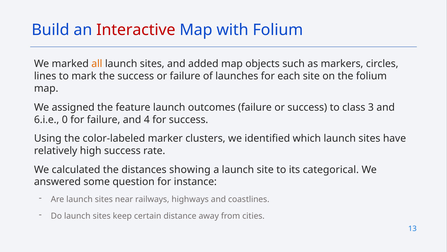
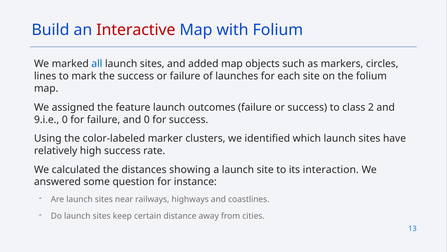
all colour: orange -> blue
3: 3 -> 2
6.i.e: 6.i.e -> 9.i.e
and 4: 4 -> 0
categorical: categorical -> interaction
